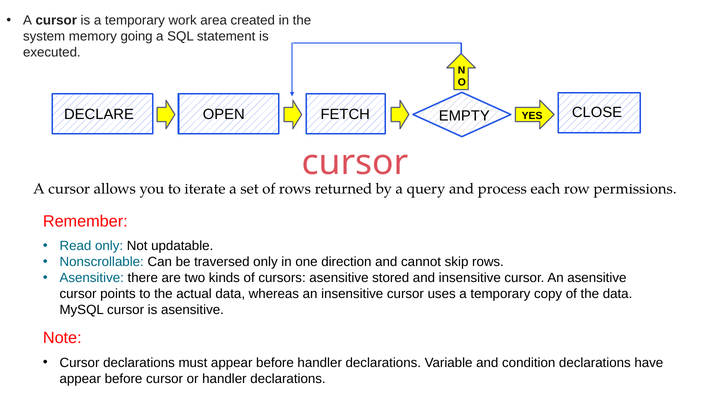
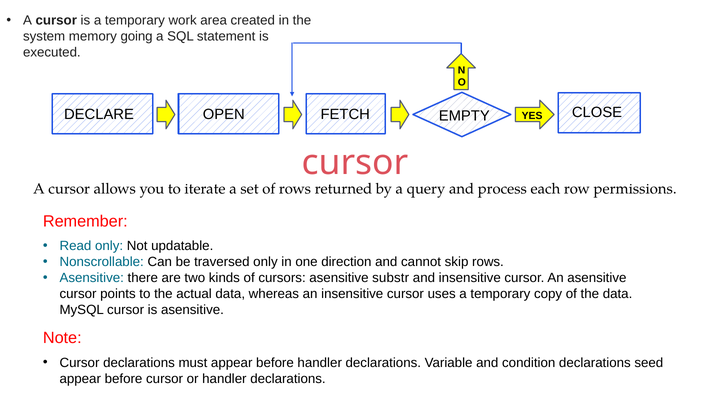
stored: stored -> substr
have: have -> seed
